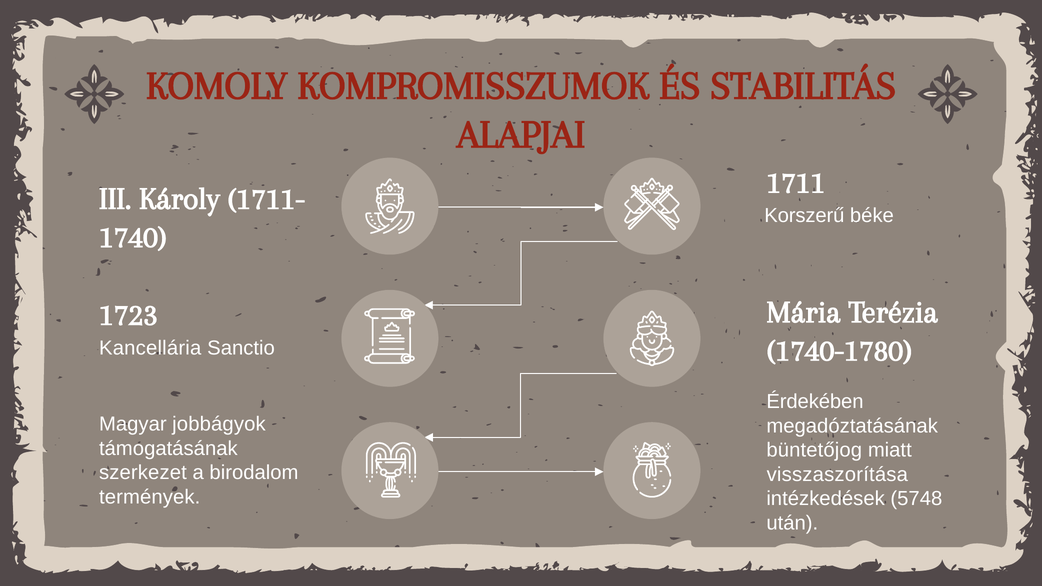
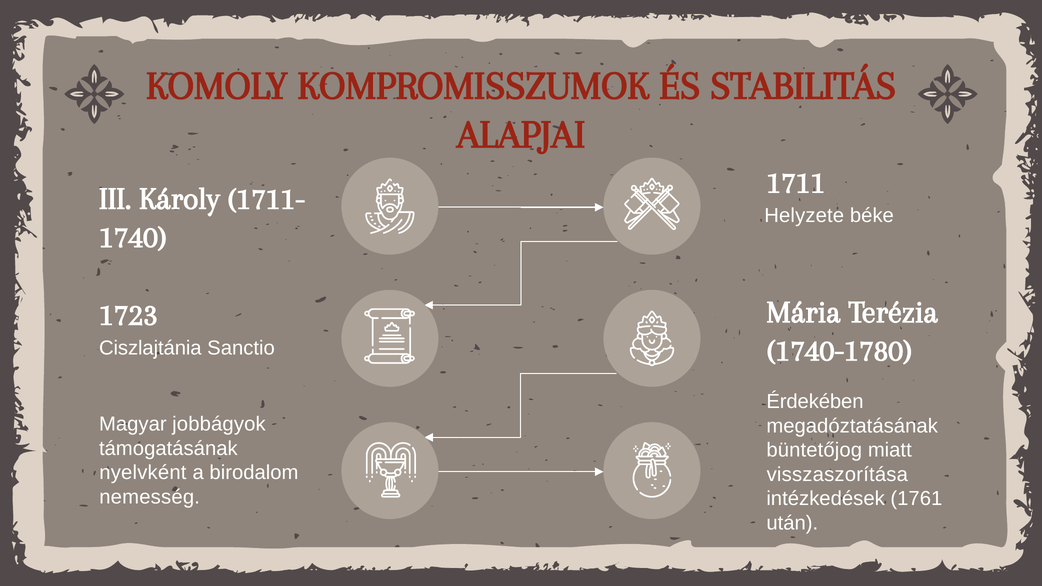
Korszerű: Korszerű -> Helyzete
Kancellária: Kancellária -> Ciszlajtánia
szerkezet: szerkezet -> nyelvként
termények: termények -> nemesség
5748: 5748 -> 1761
